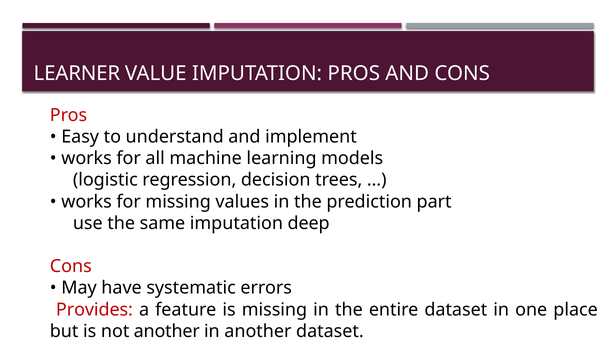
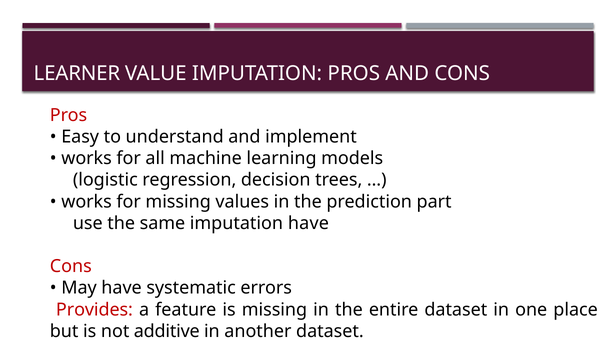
imputation deep: deep -> have
not another: another -> additive
